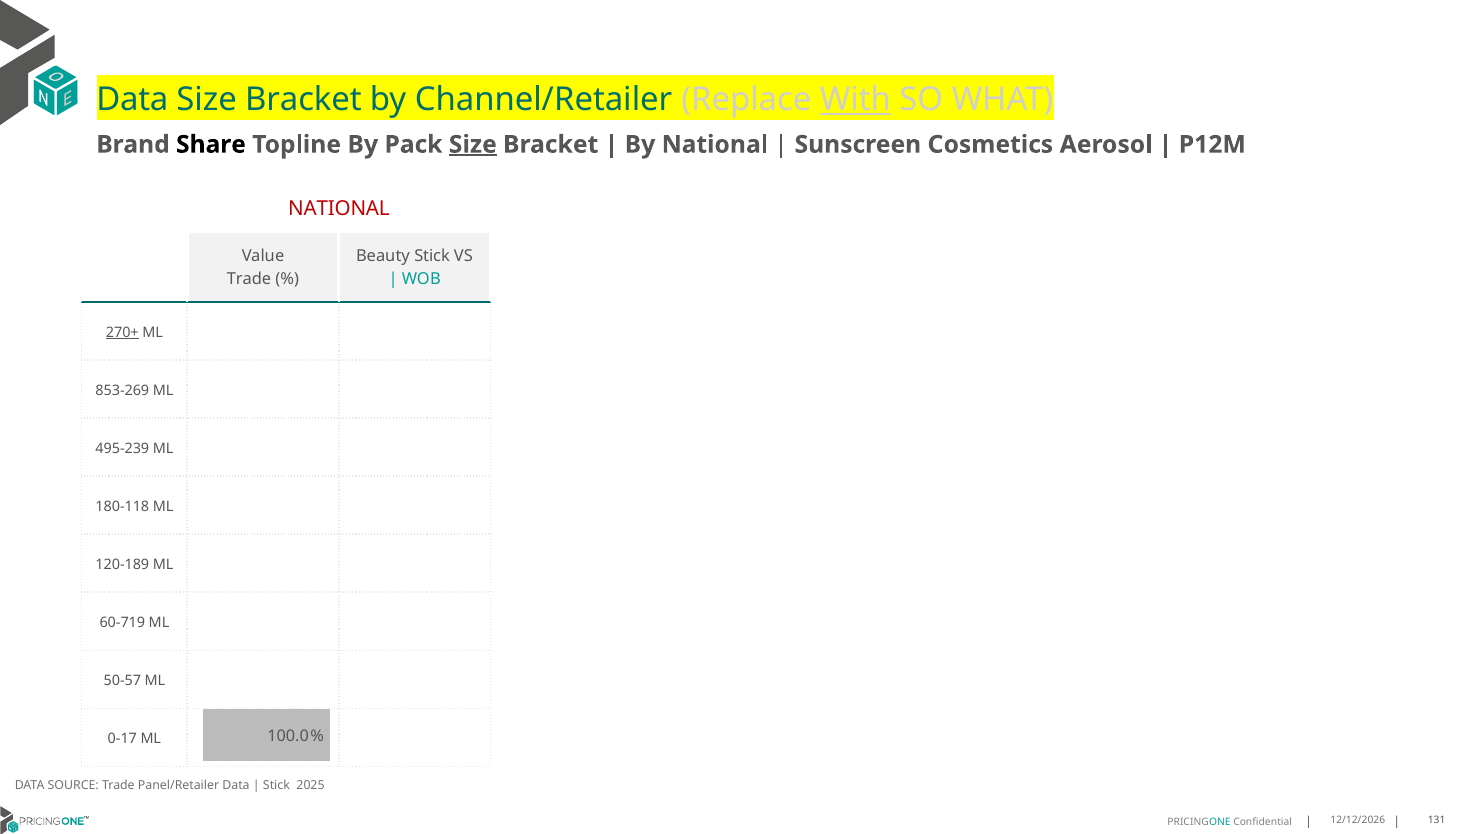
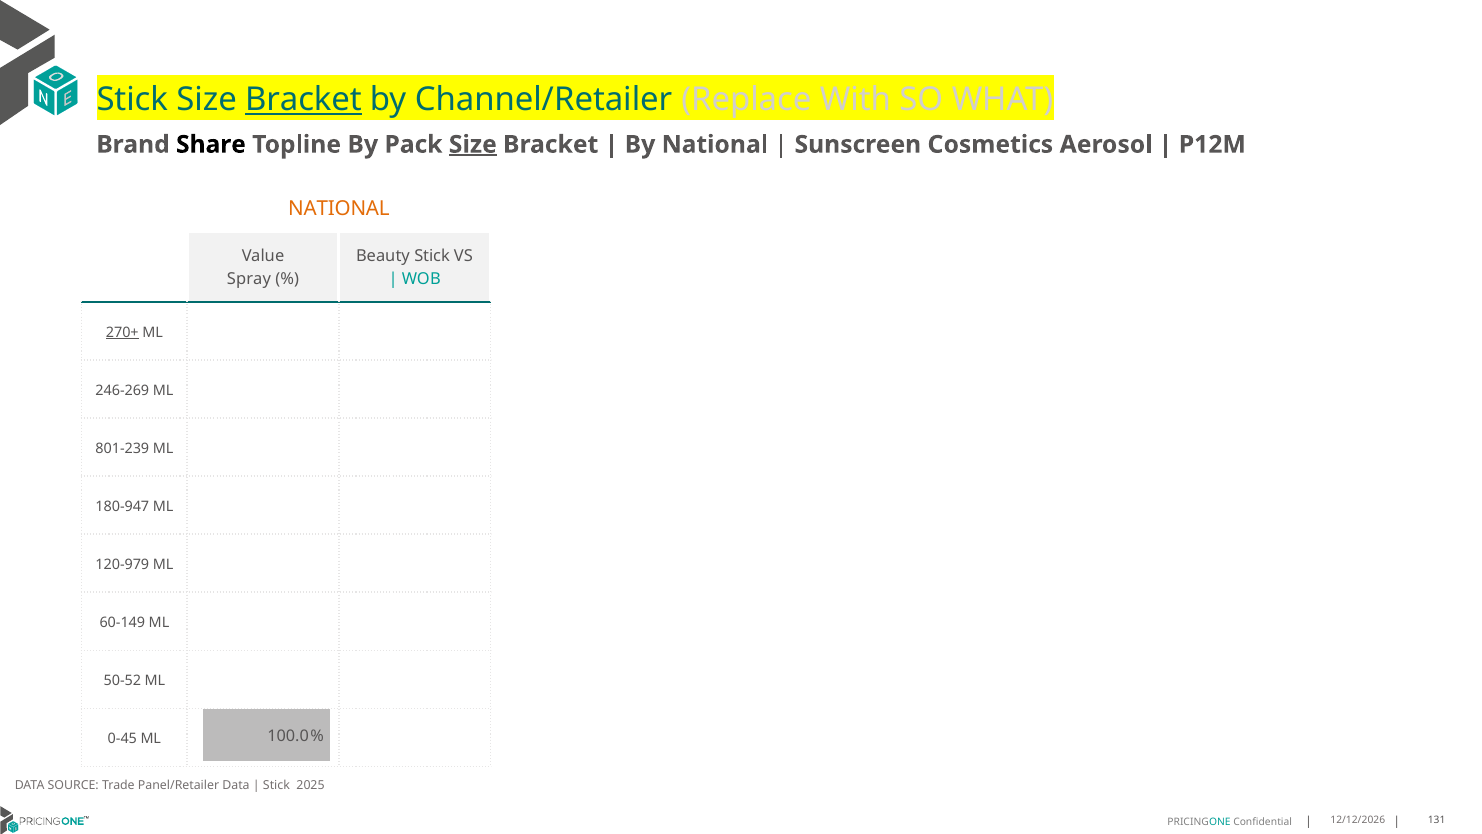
Data at (132, 100): Data -> Stick
Bracket at (303, 100) underline: none -> present
With underline: present -> none
NATIONAL at (339, 208) colour: red -> orange
Trade at (249, 279): Trade -> Spray
853-269: 853-269 -> 246-269
495-239: 495-239 -> 801-239
180-118: 180-118 -> 180-947
120-189: 120-189 -> 120-979
60-719: 60-719 -> 60-149
50-57: 50-57 -> 50-52
0-17: 0-17 -> 0-45
